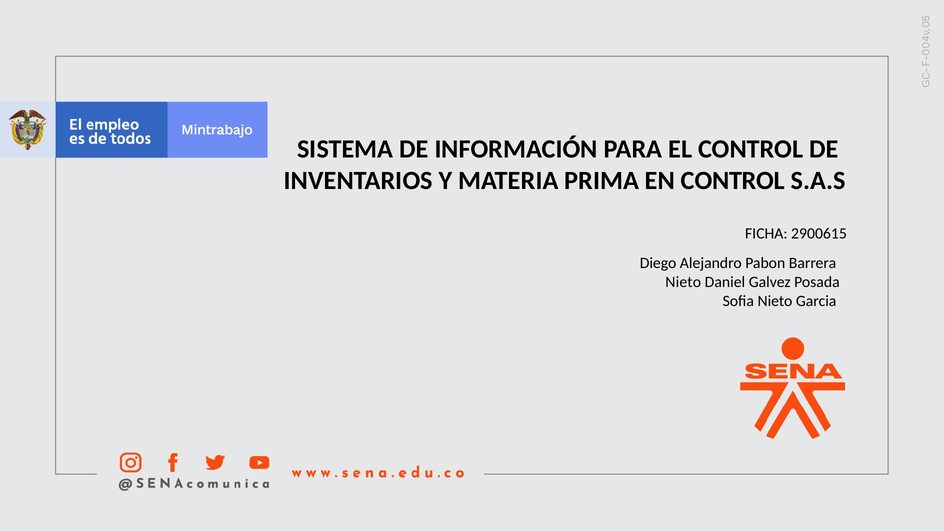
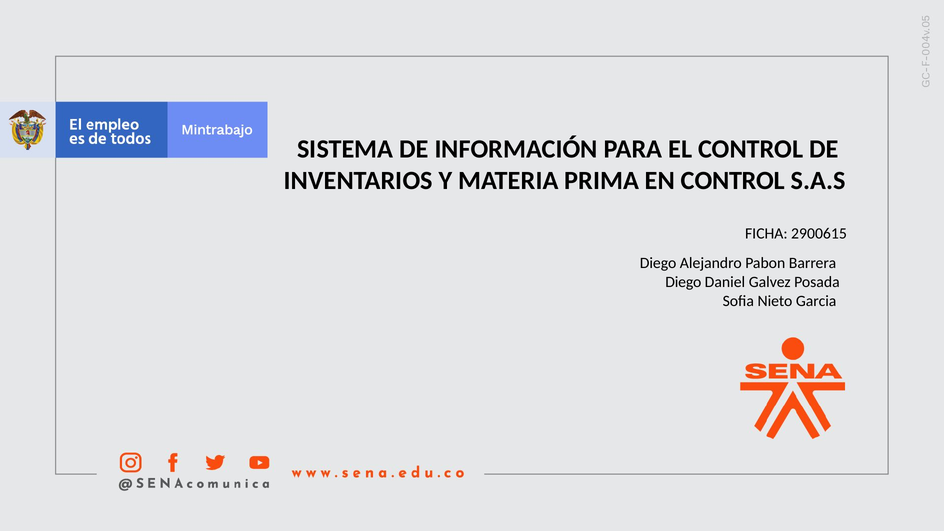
Nieto at (683, 282): Nieto -> Diego
